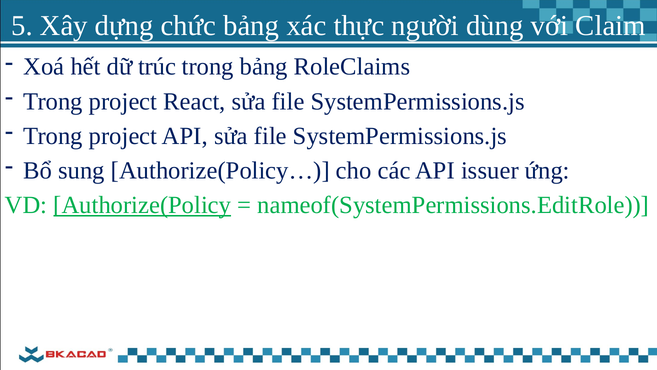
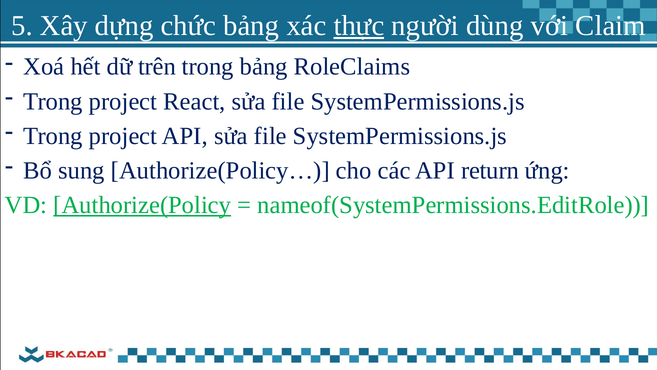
thực underline: none -> present
trúc: trúc -> trên
issuer: issuer -> return
